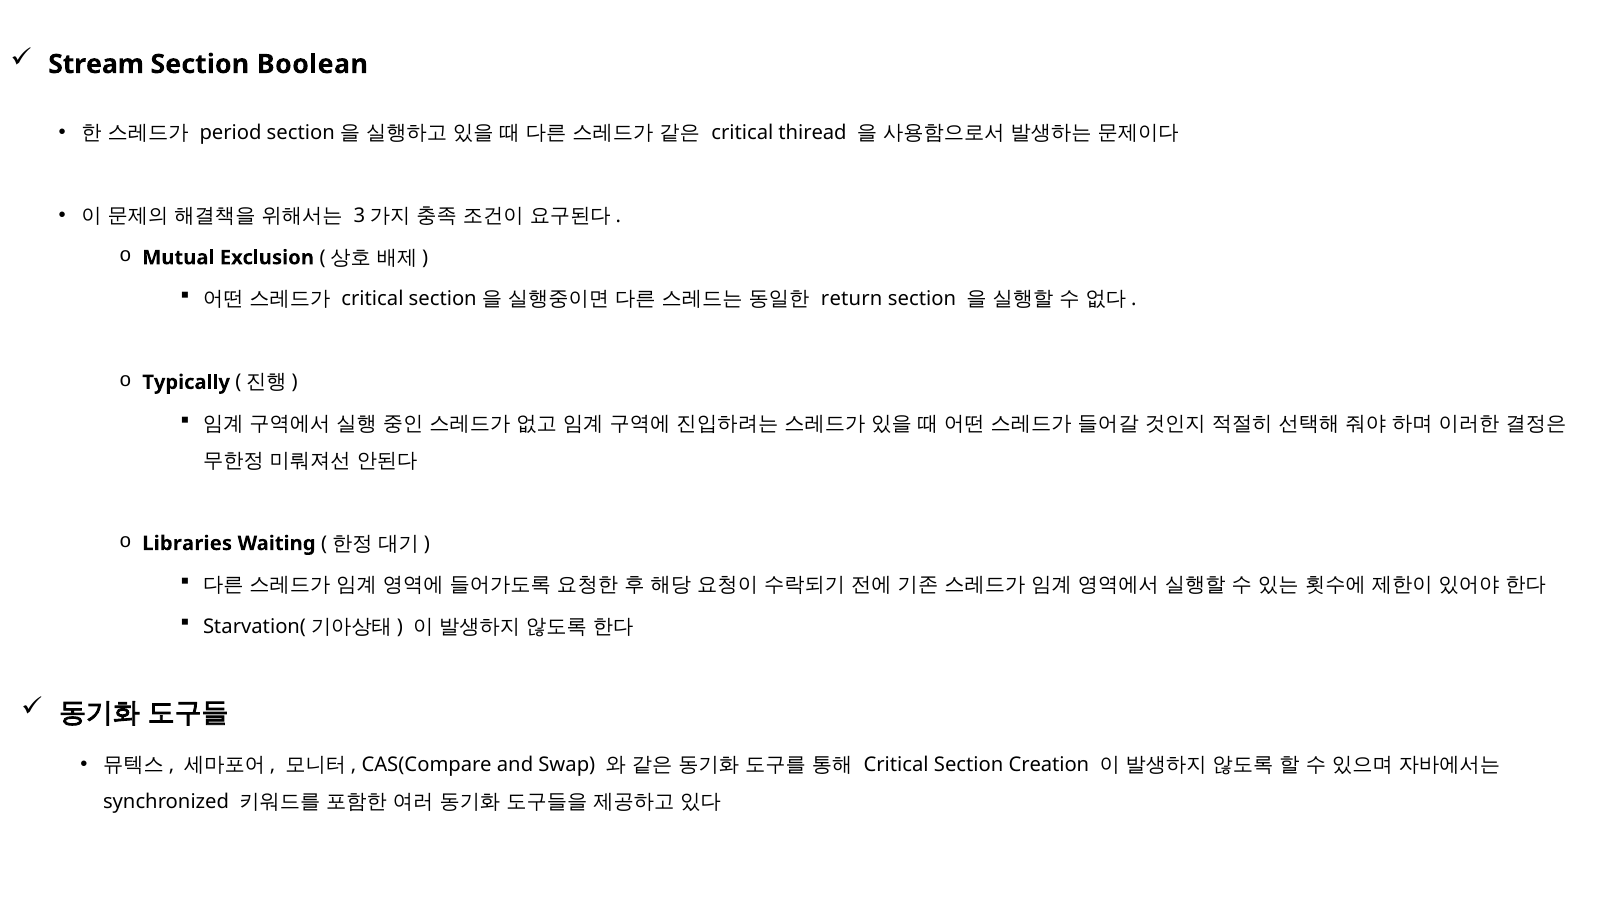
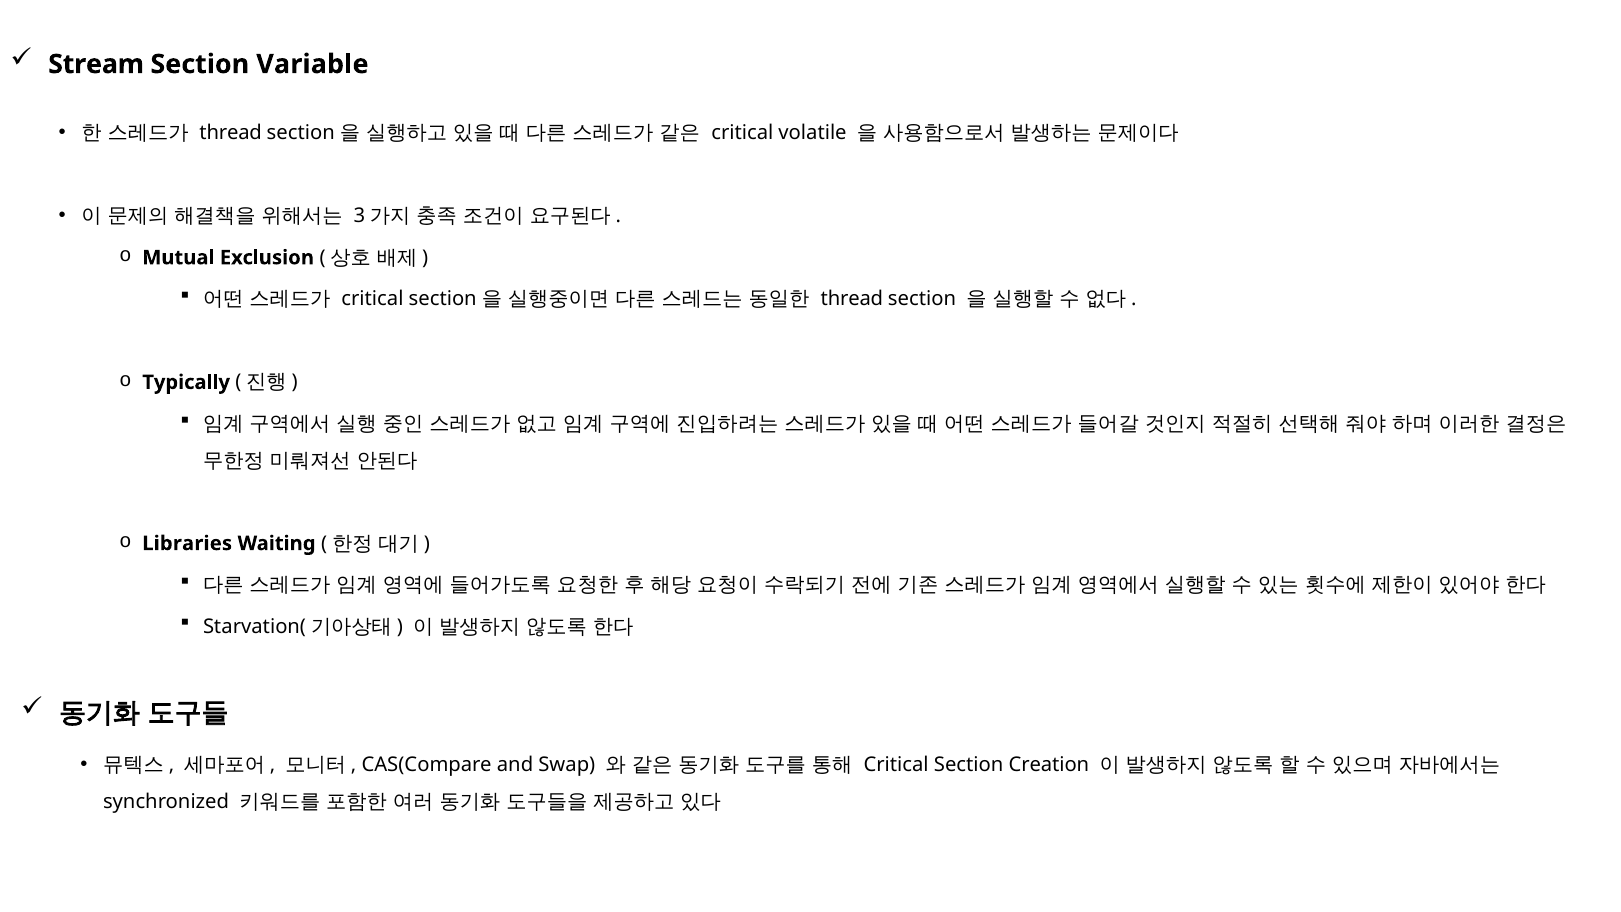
Boolean: Boolean -> Variable
period at (231, 133): period -> thread
thiread: thiread -> volatile
return at (852, 299): return -> thread
